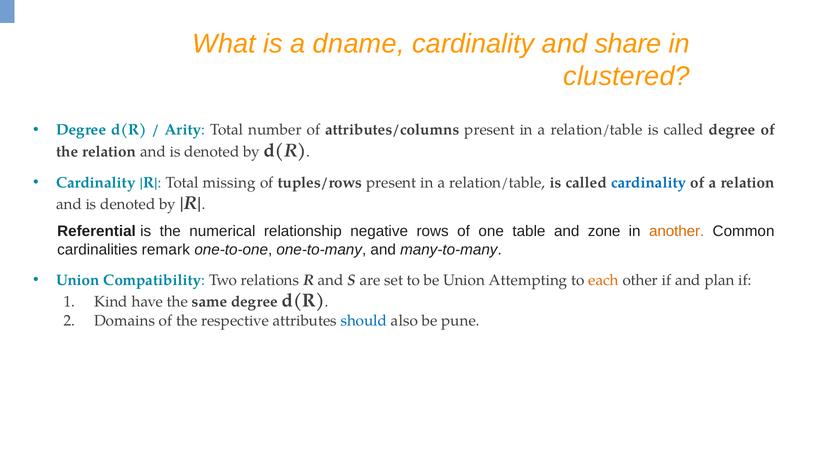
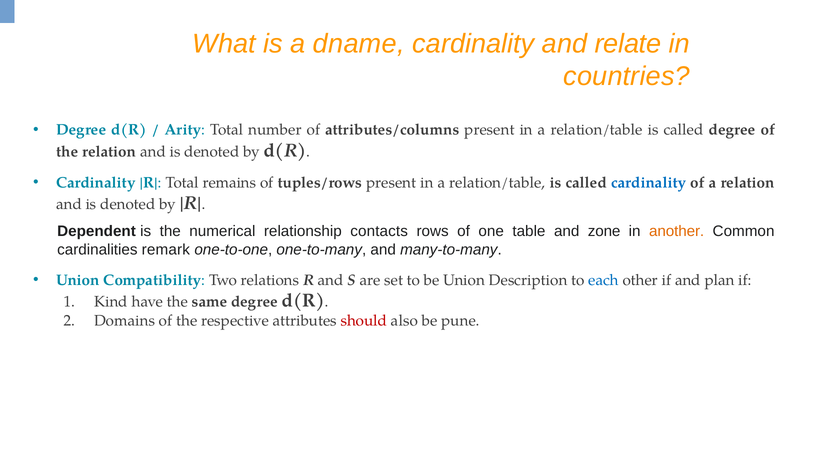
share: share -> relate
clustered: clustered -> countries
missing: missing -> remains
Referential: Referential -> Dependent
negative: negative -> contacts
Attempting: Attempting -> Description
each colour: orange -> blue
should colour: blue -> red
